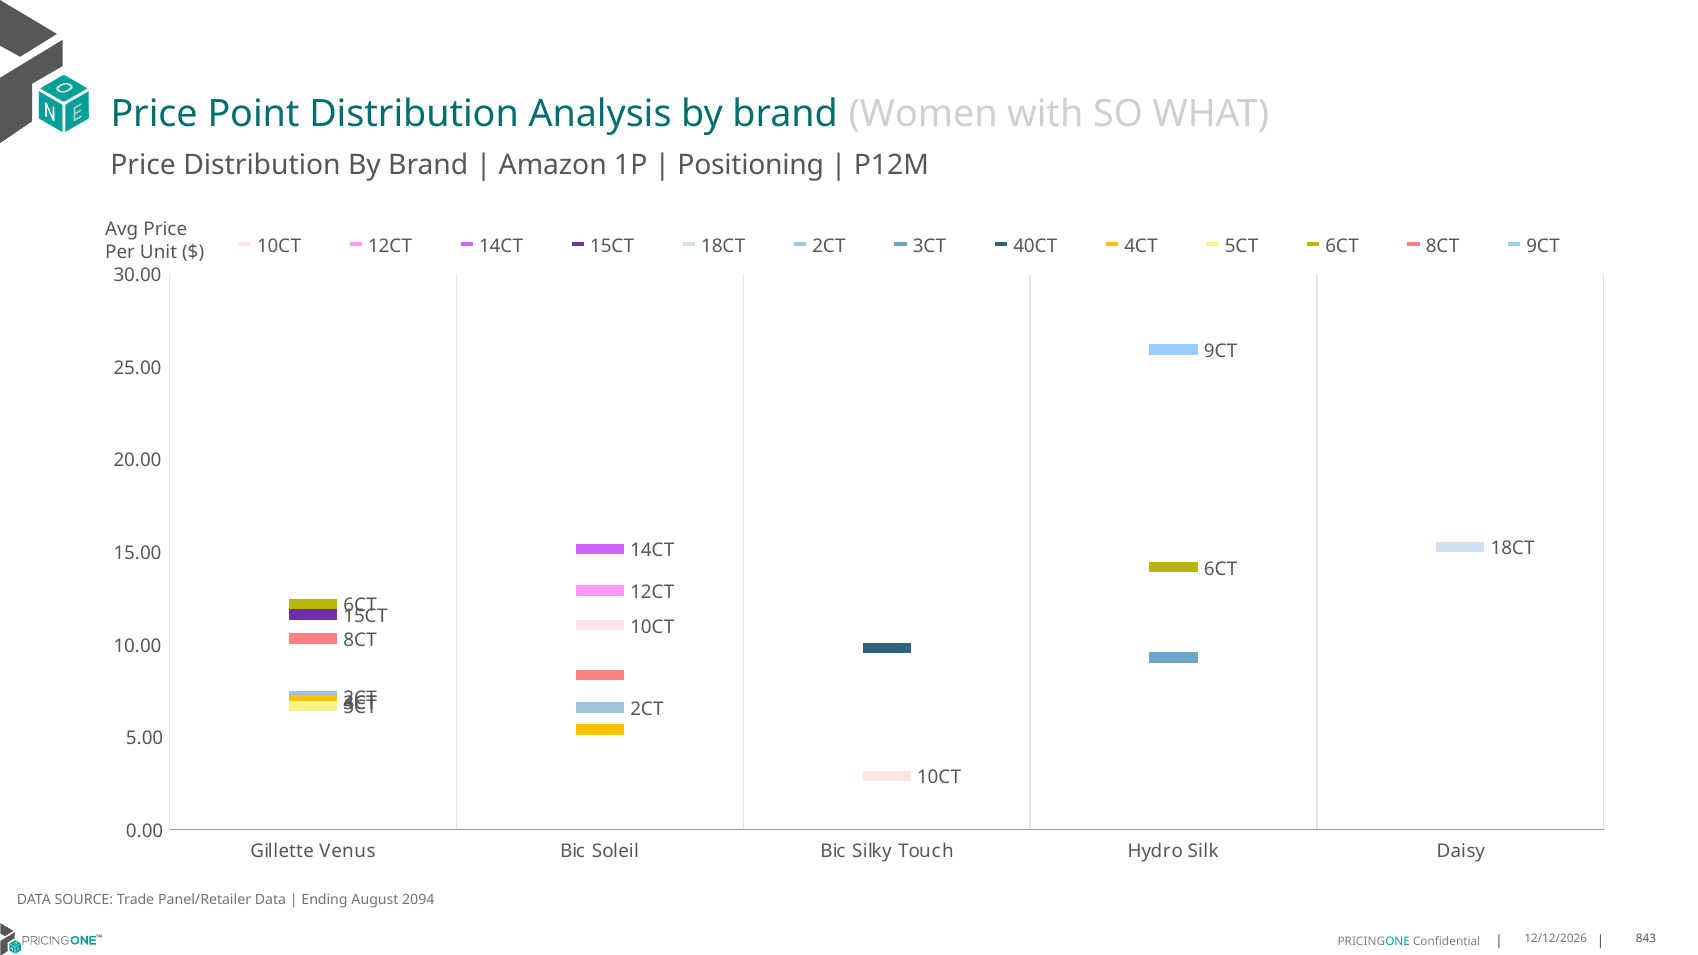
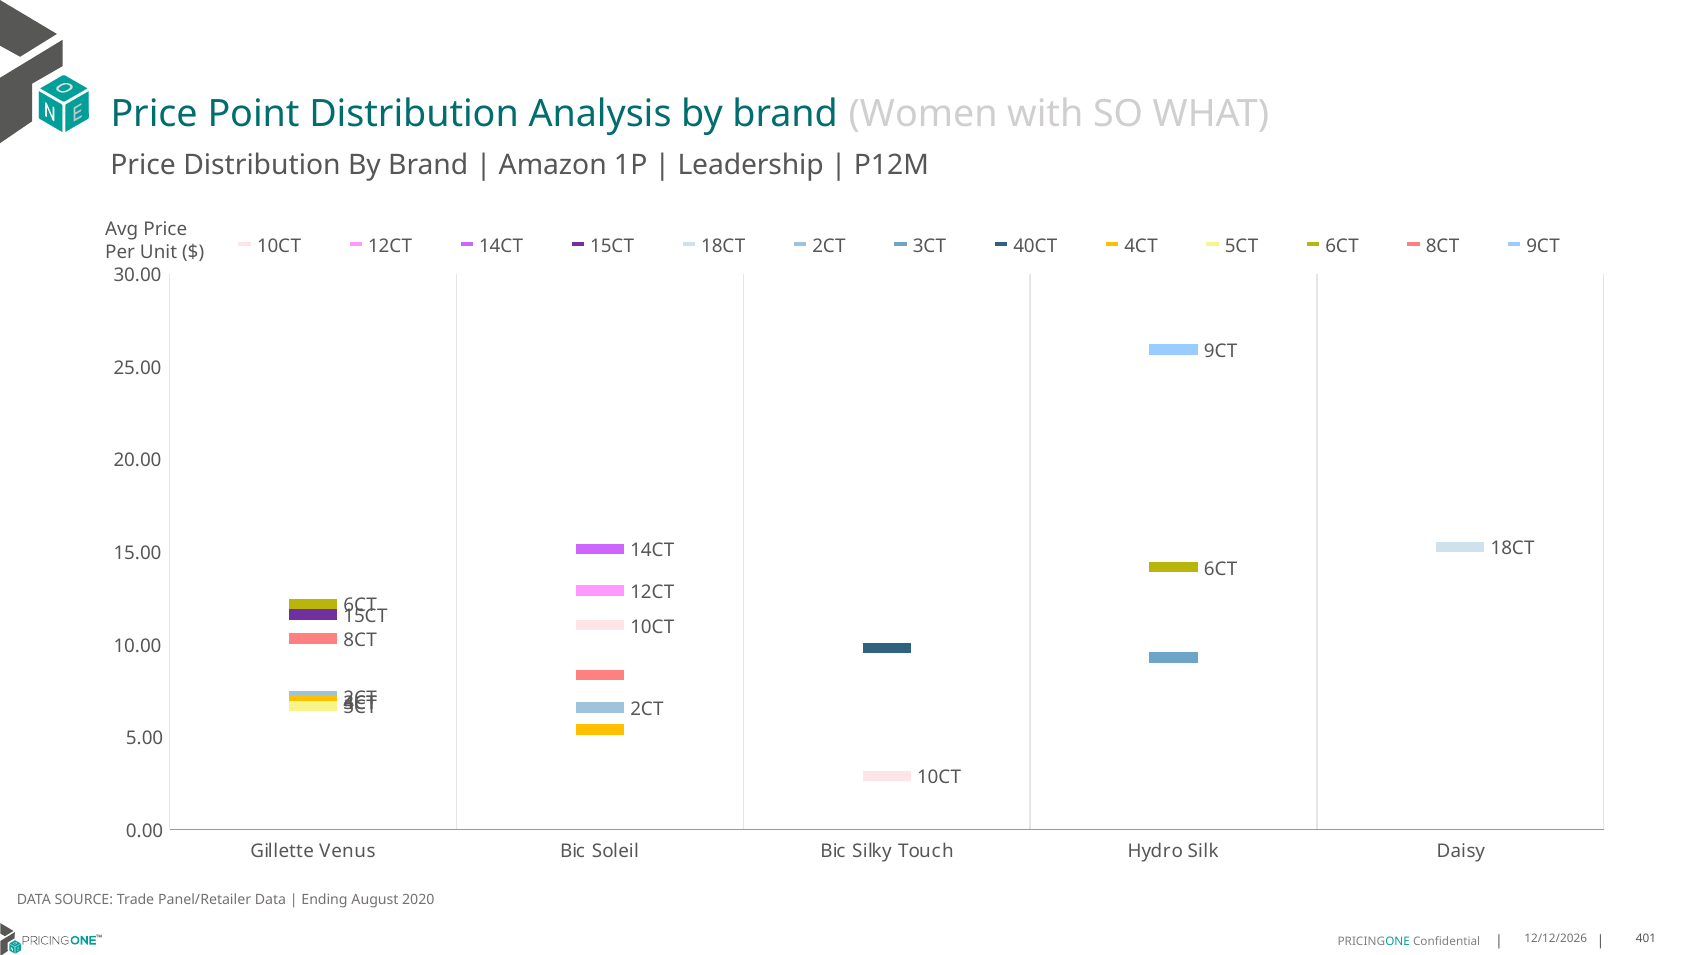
Positioning: Positioning -> Leadership
2094: 2094 -> 2020
843: 843 -> 401
